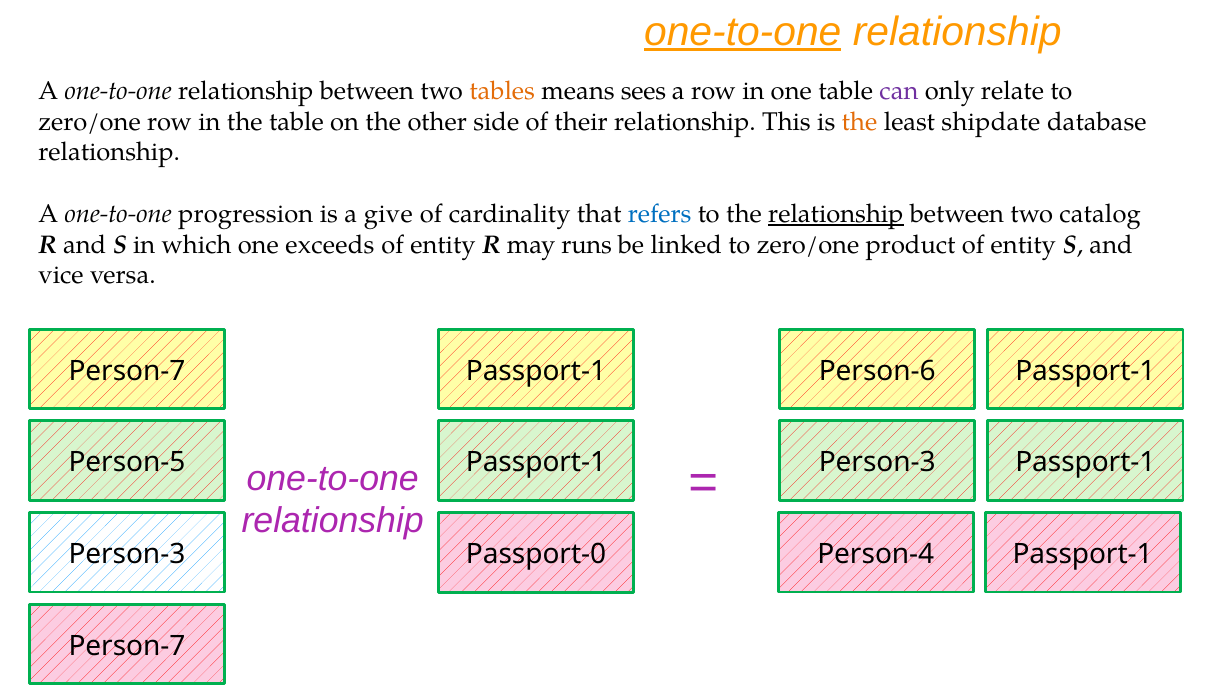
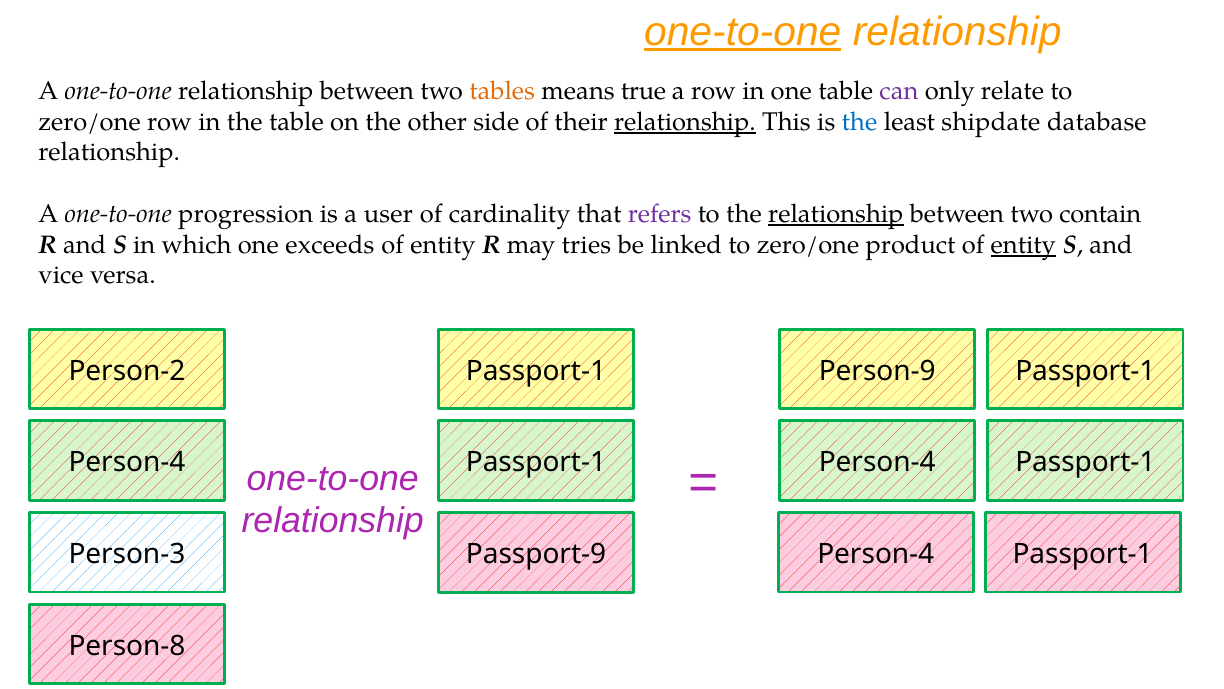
sees: sees -> true
relationship at (685, 122) underline: none -> present
the at (859, 122) colour: orange -> blue
give: give -> user
refers colour: blue -> purple
catalog: catalog -> contain
runs: runs -> tries
entity at (1023, 245) underline: none -> present
Person-7 at (127, 371): Person-7 -> Person-2
Person-6: Person-6 -> Person-9
Person-5 at (127, 462): Person-5 -> Person-4
Person-3 at (877, 462): Person-3 -> Person-4
Passport-0: Passport-0 -> Passport-9
Person-7 at (127, 645): Person-7 -> Person-8
